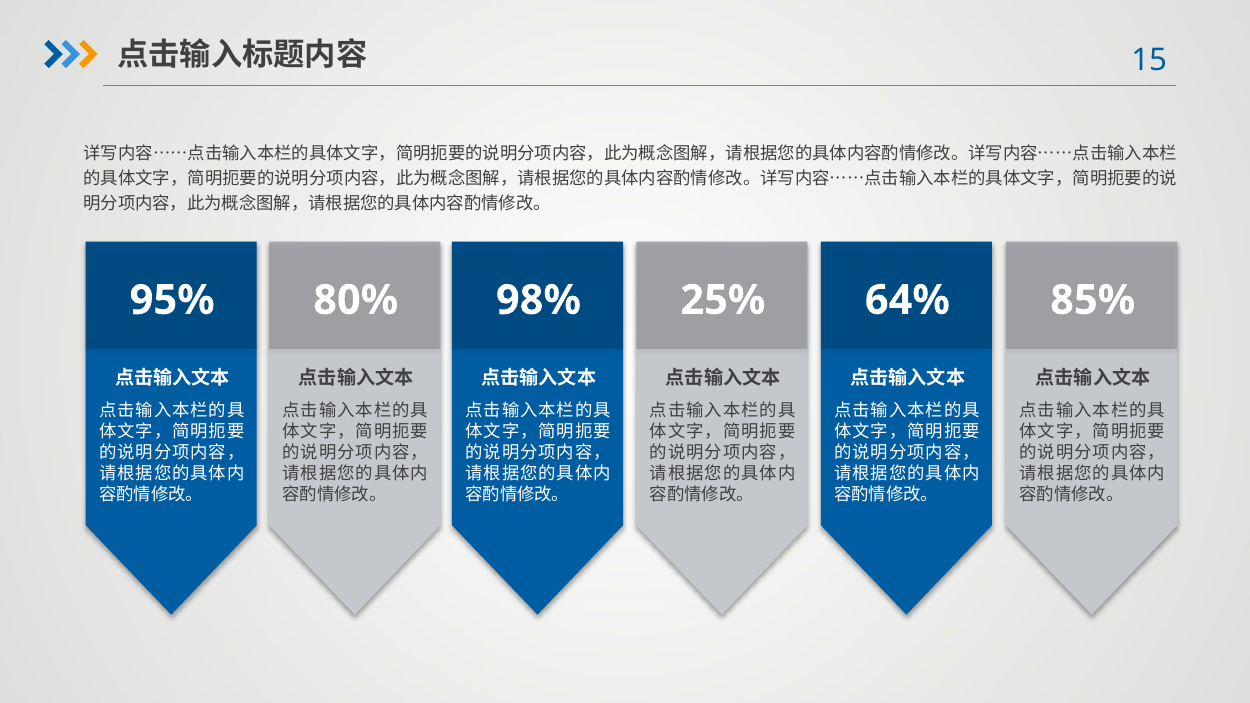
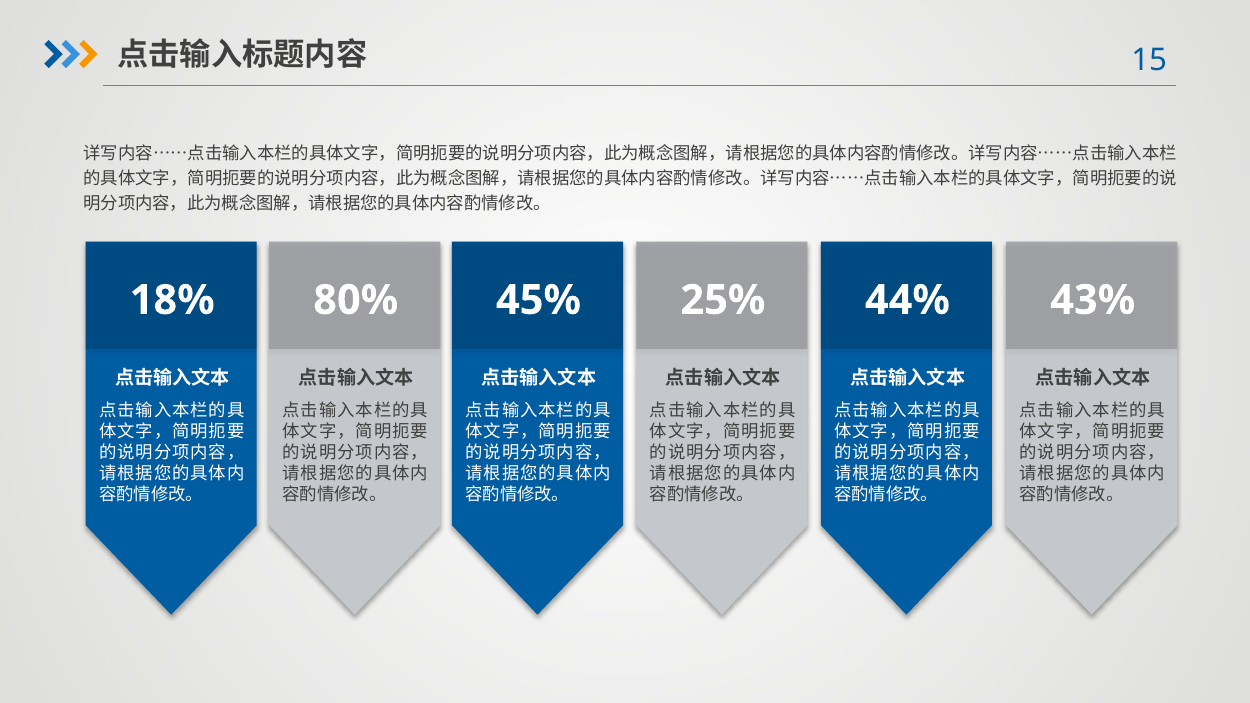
95%: 95% -> 18%
98%: 98% -> 45%
64%: 64% -> 44%
85%: 85% -> 43%
